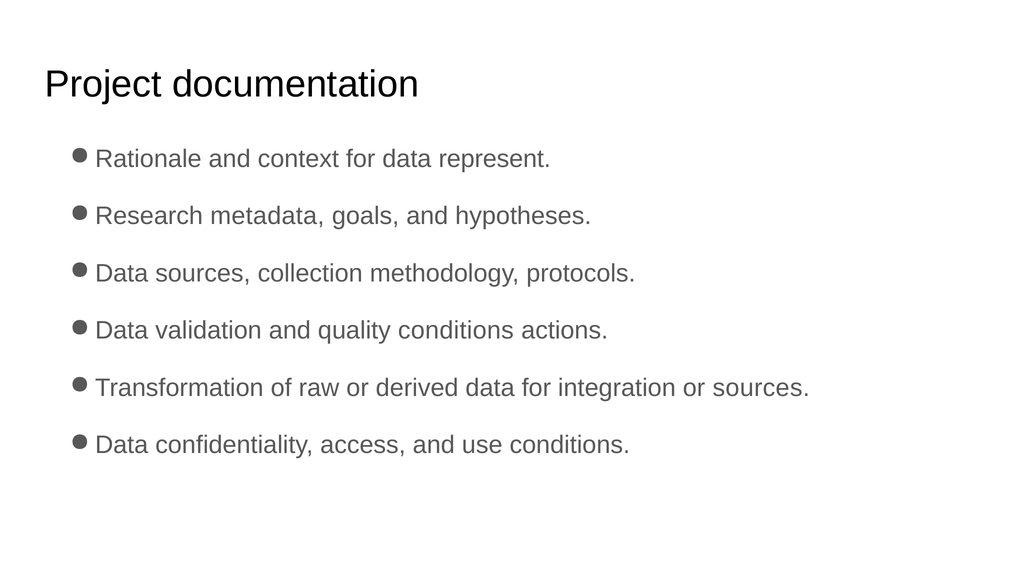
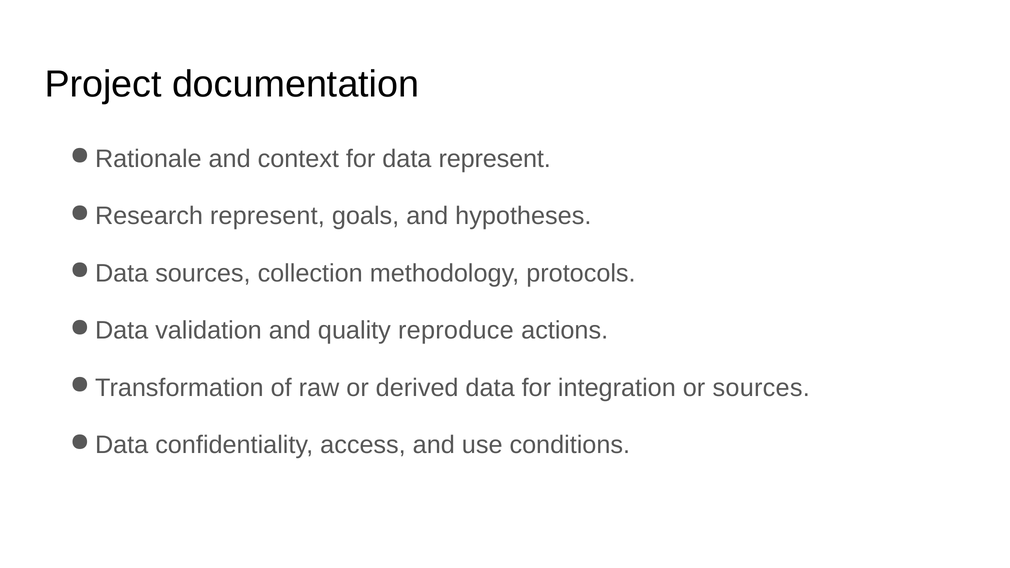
metadata at (267, 216): metadata -> represent
quality conditions: conditions -> reproduce
